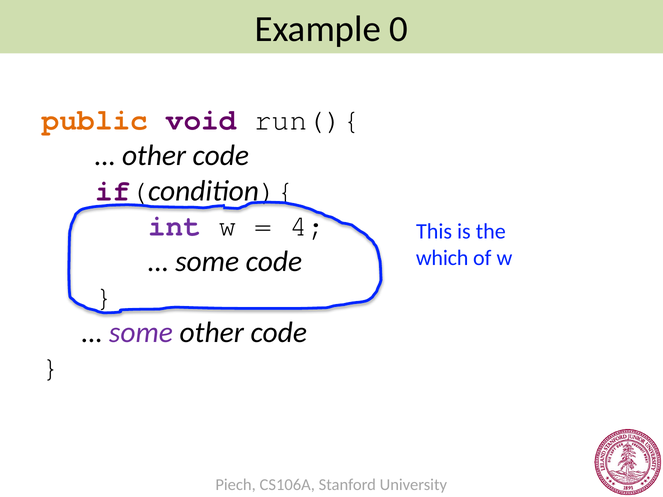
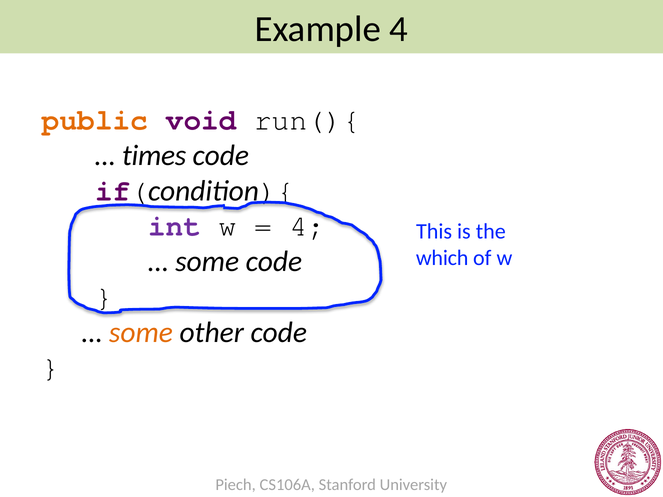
Example 0: 0 -> 4
other at (154, 156): other -> times
some at (141, 332) colour: purple -> orange
